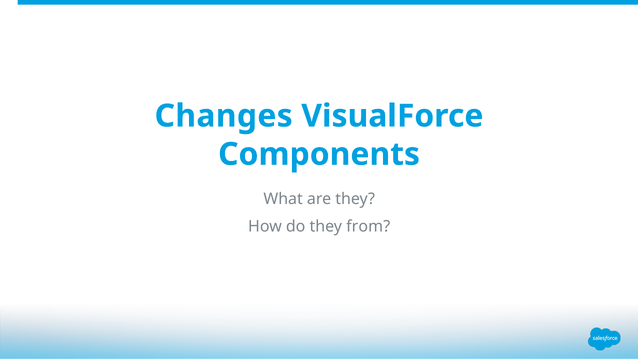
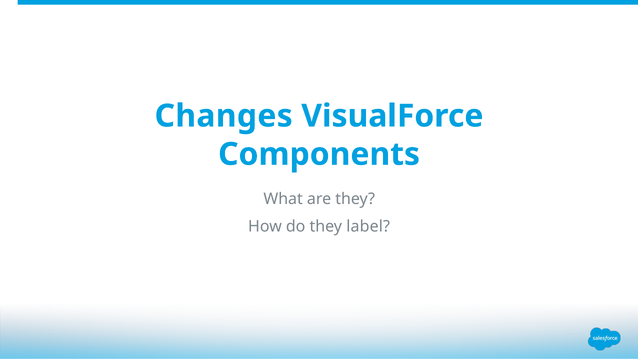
from: from -> label
